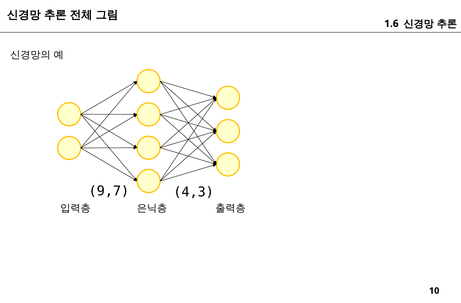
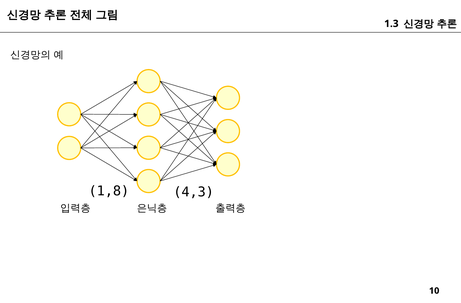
1.6: 1.6 -> 1.3
9,7: 9,7 -> 1,8
